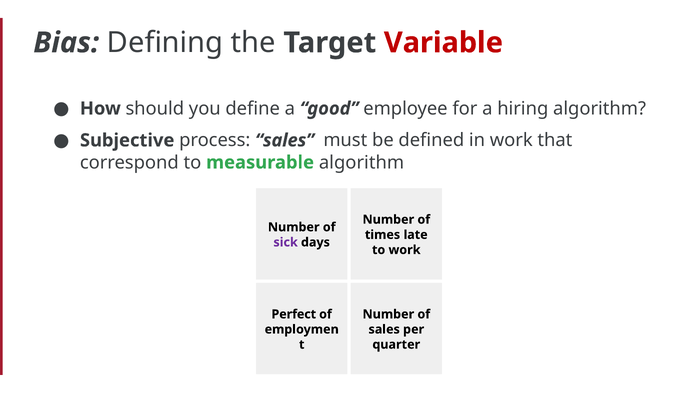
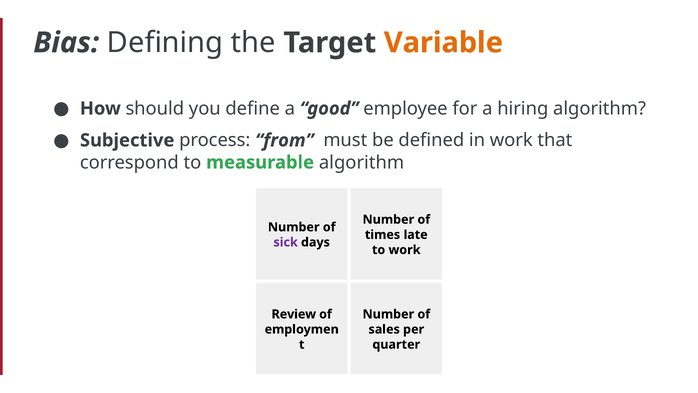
Variable colour: red -> orange
process sales: sales -> from
Perfect: Perfect -> Review
